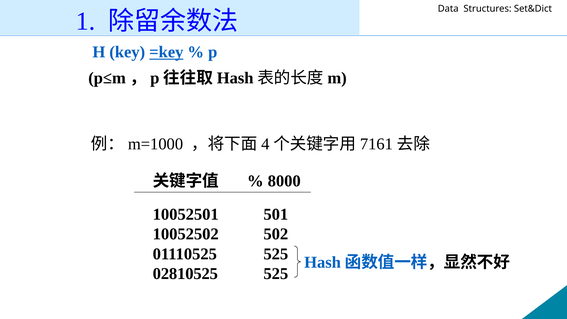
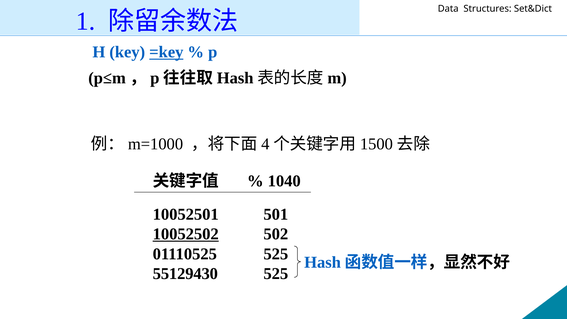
7161: 7161 -> 1500
8000: 8000 -> 1040
10052502 underline: none -> present
02810525: 02810525 -> 55129430
